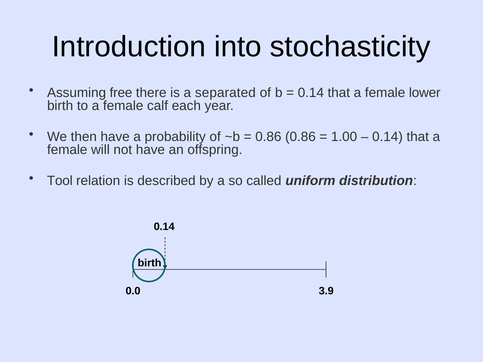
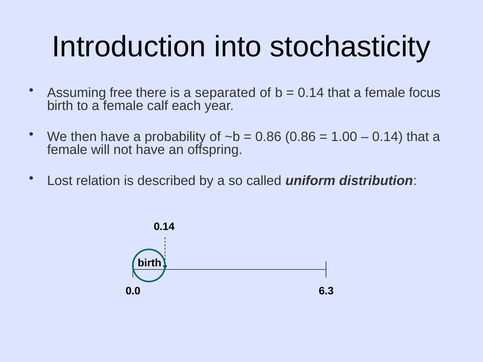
lower: lower -> focus
Tool: Tool -> Lost
3.9: 3.9 -> 6.3
